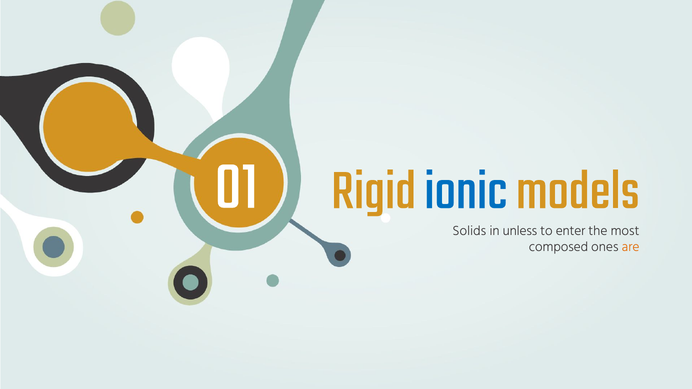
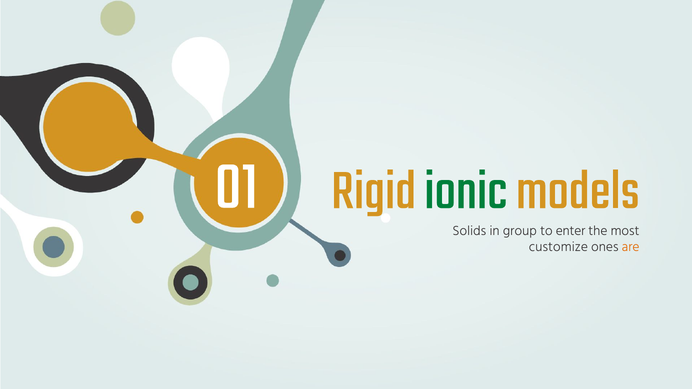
ionic colour: blue -> green
unless: unless -> group
composed: composed -> customize
